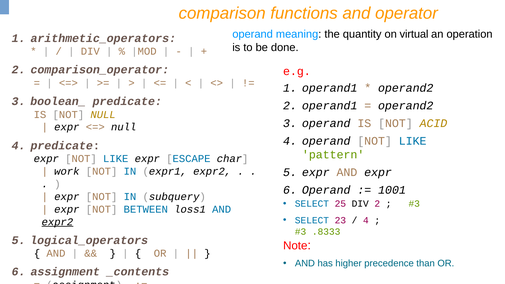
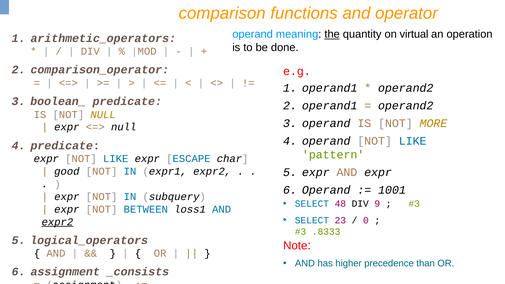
the underline: none -> present
ACID: ACID -> MORE
work: work -> good
25: 25 -> 48
DIV 2: 2 -> 9
4 at (366, 220): 4 -> 0
_contents: _contents -> _consists
